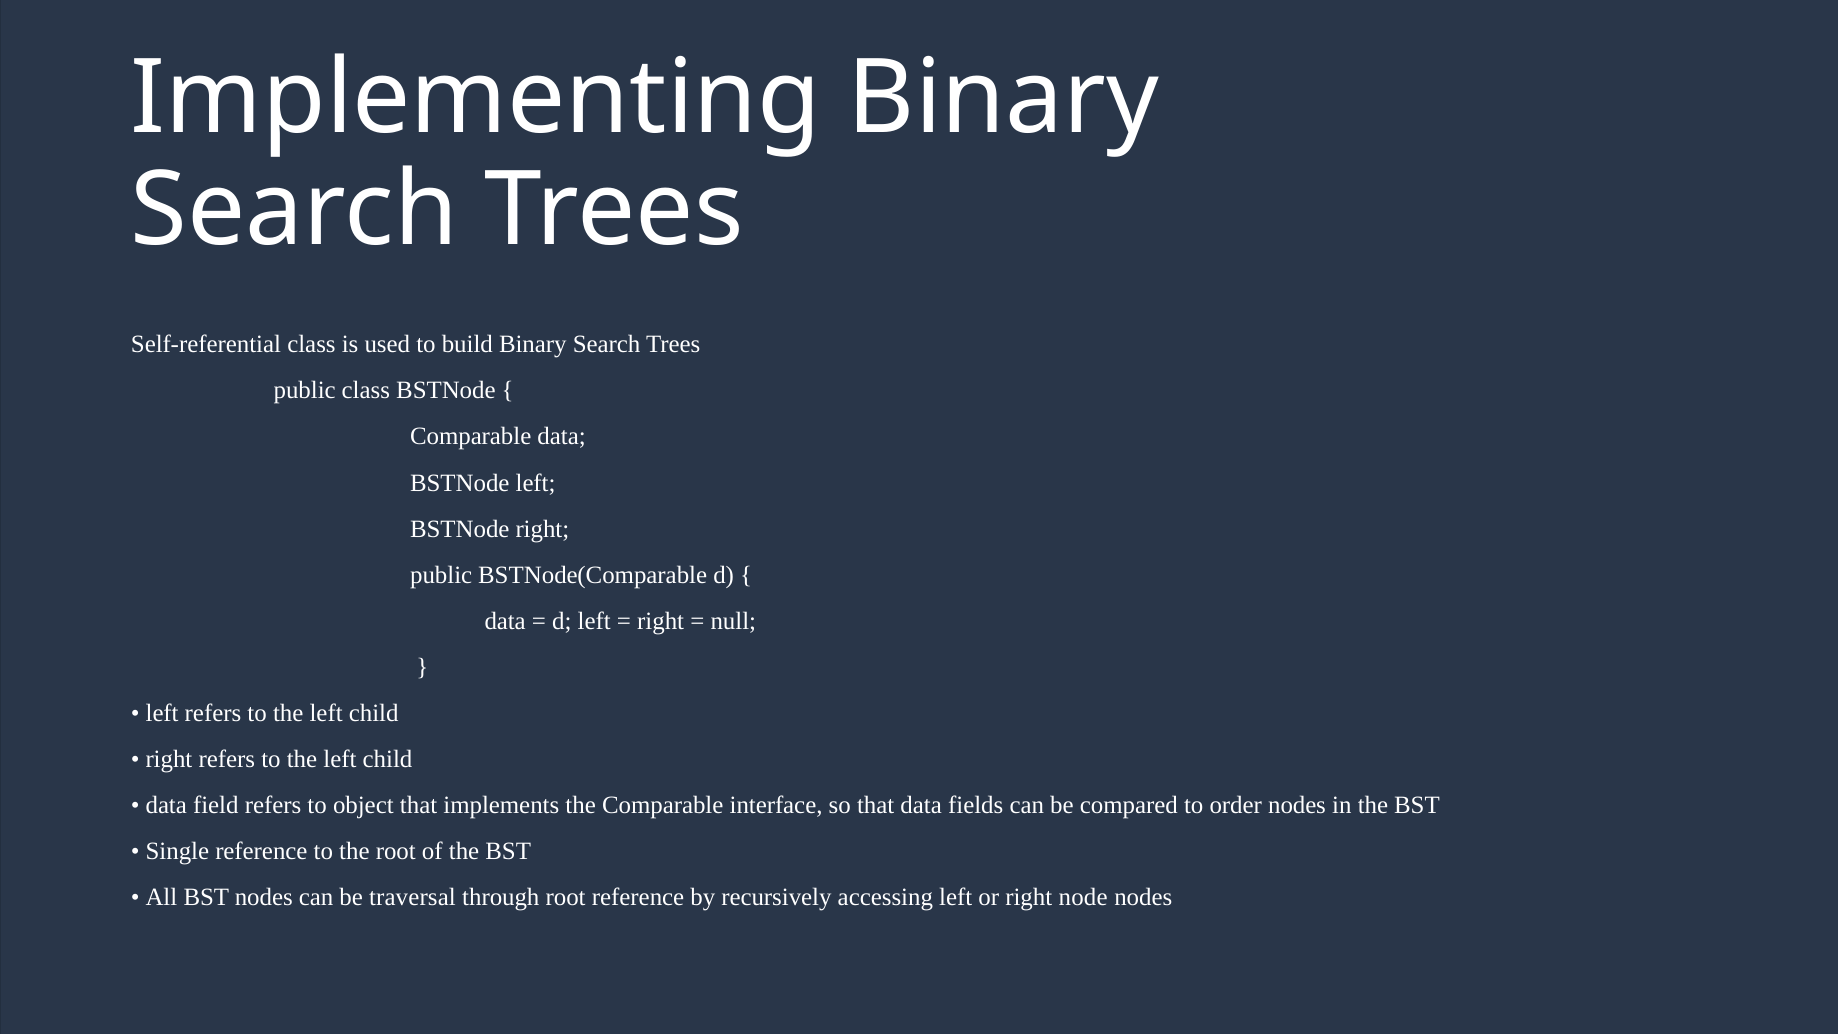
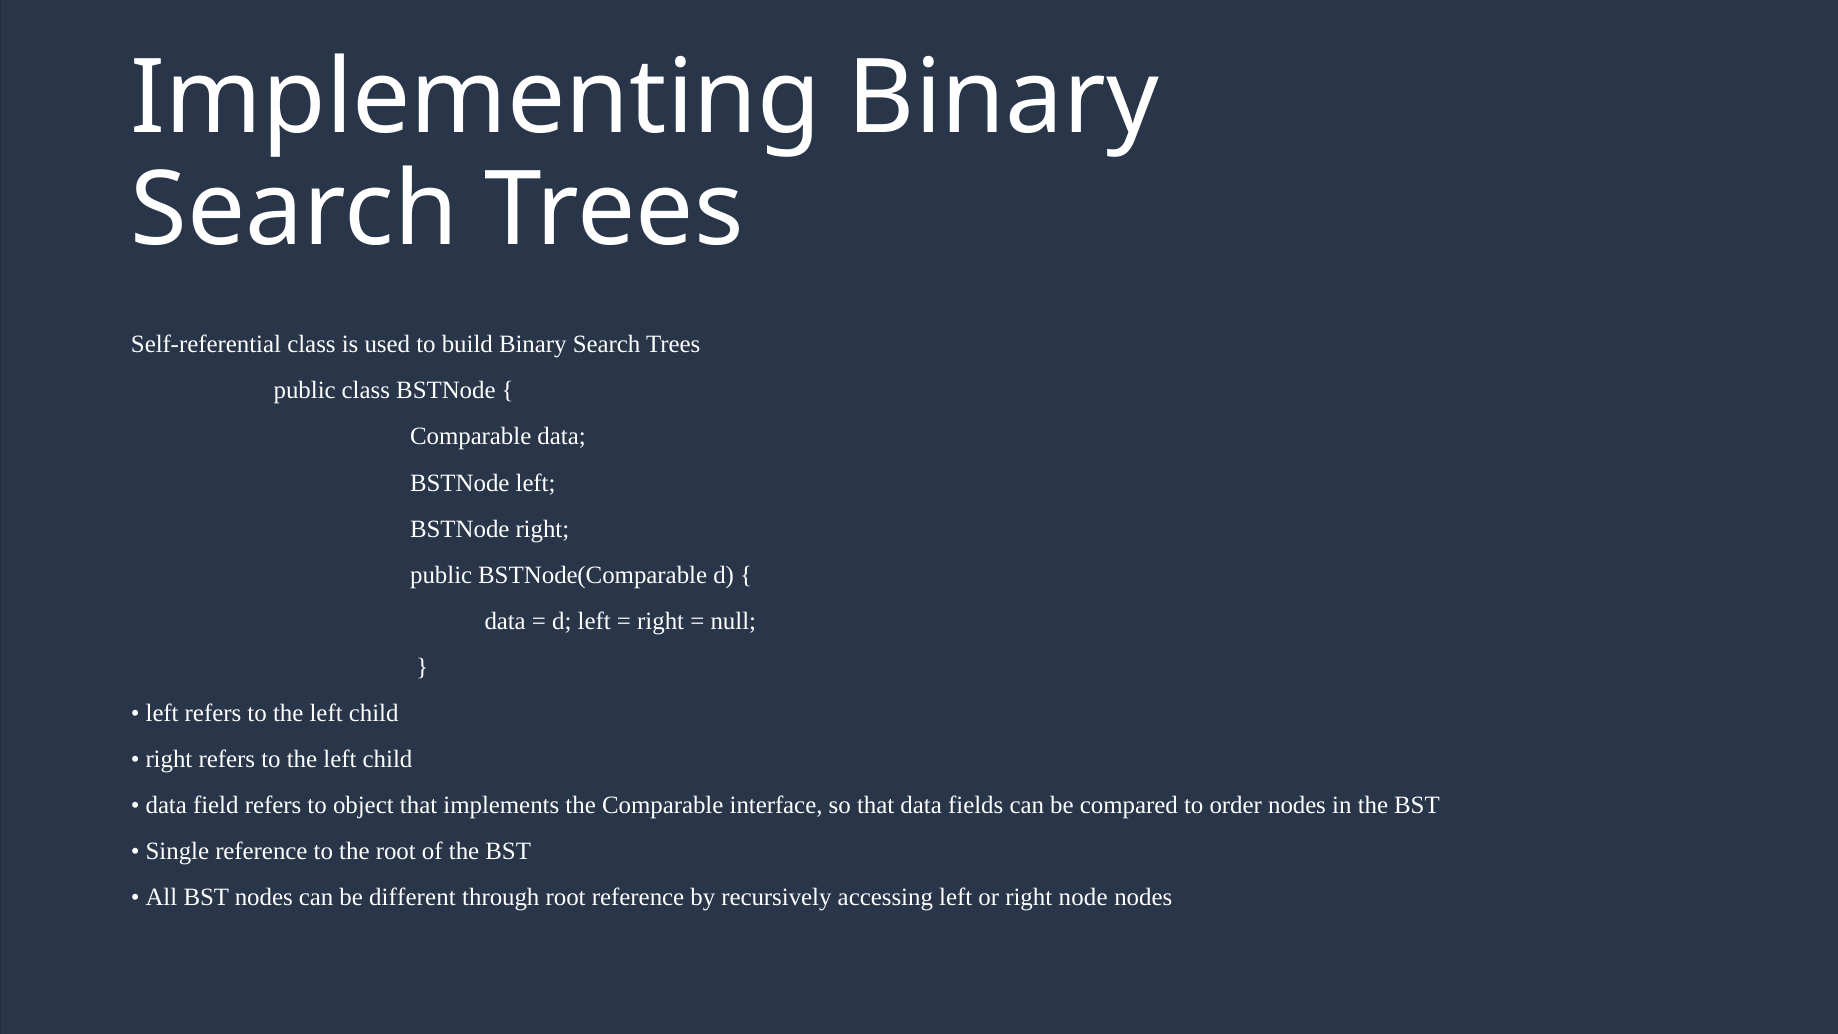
traversal: traversal -> different
